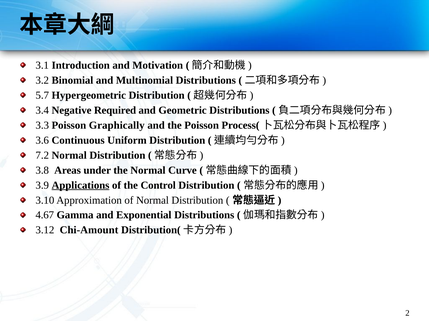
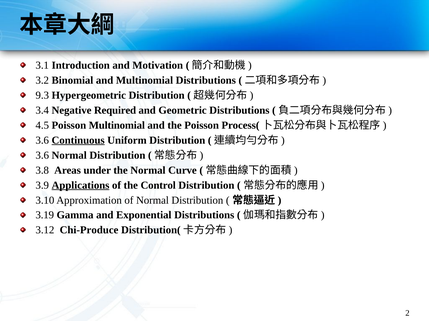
5.7: 5.7 -> 9.3
3.3: 3.3 -> 4.5
Poisson Graphically: Graphically -> Multinomial
Continuous underline: none -> present
7.2 at (42, 156): 7.2 -> 3.6
4.67: 4.67 -> 3.19
Chi-Amount: Chi-Amount -> Chi-Produce
